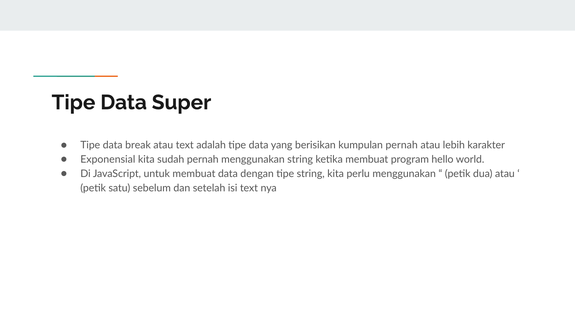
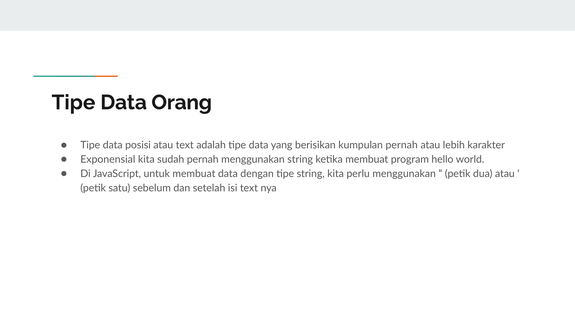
Super: Super -> Orang
break: break -> posisi
